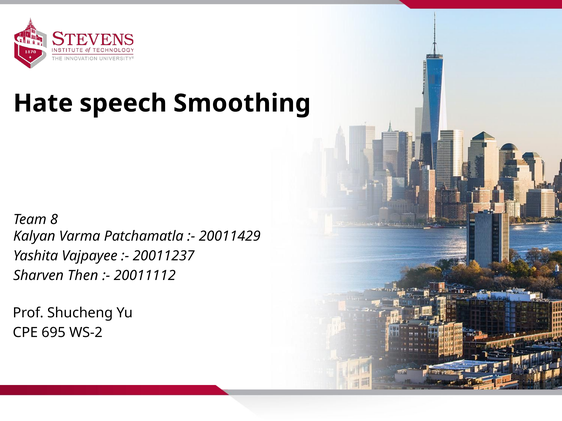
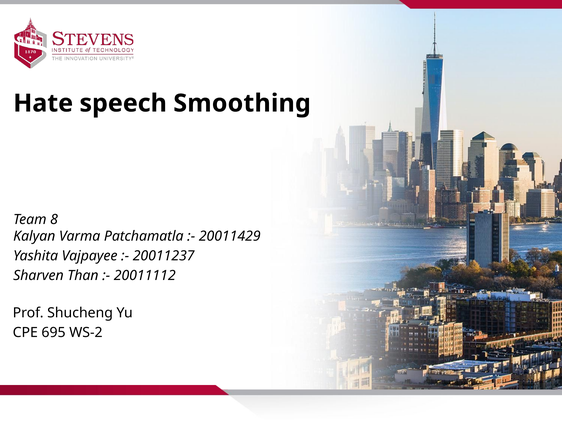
Then: Then -> Than
